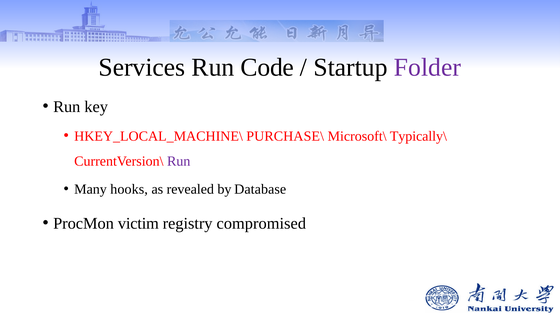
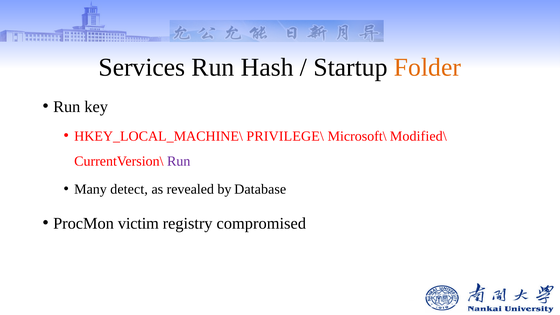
Code: Code -> Hash
Folder colour: purple -> orange
PURCHASE\: PURCHASE\ -> PRIVILEGE\
Typically\: Typically\ -> Modified\
hooks: hooks -> detect
